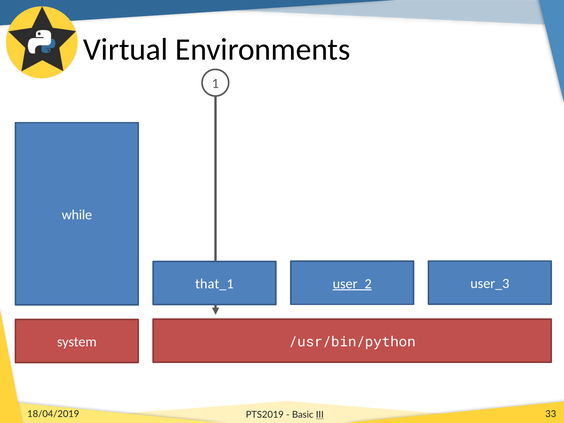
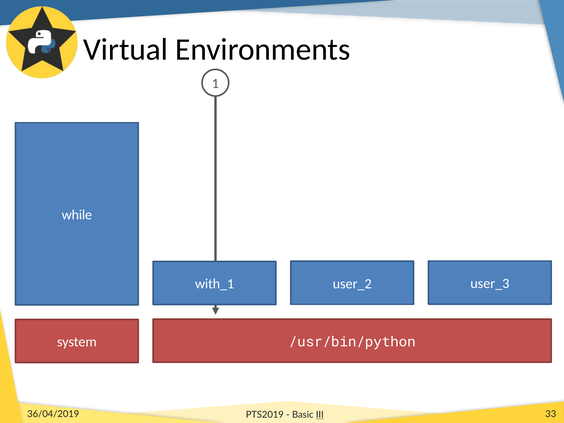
user_2 underline: present -> none
that_1: that_1 -> with_1
18/04/2019: 18/04/2019 -> 36/04/2019
